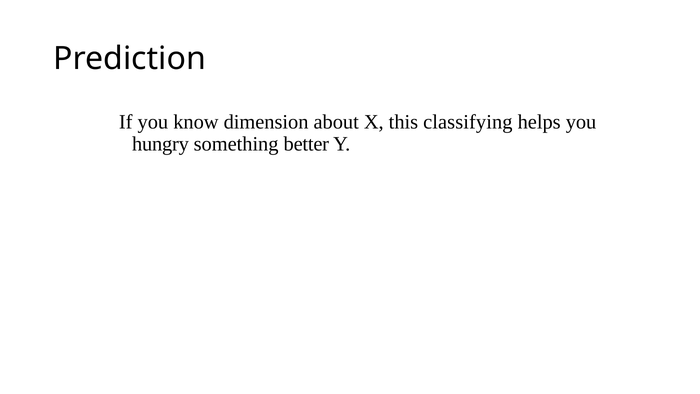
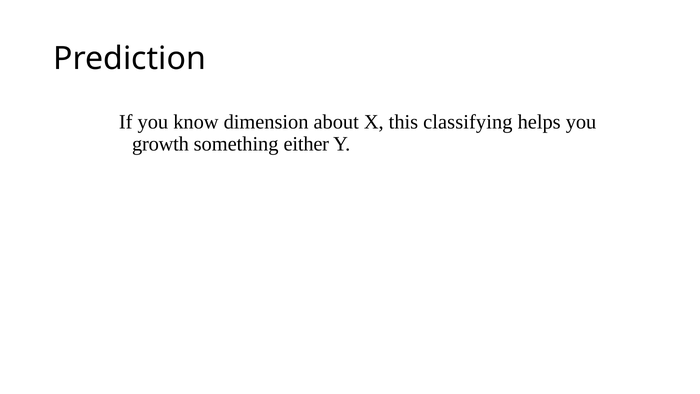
hungry: hungry -> growth
better: better -> either
